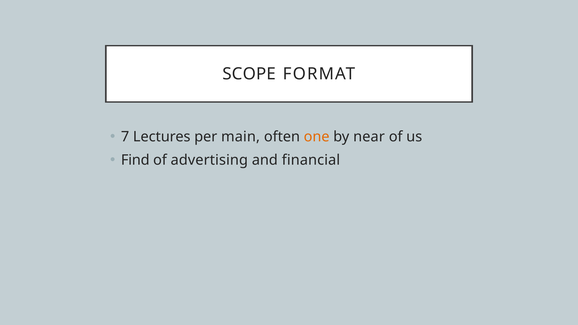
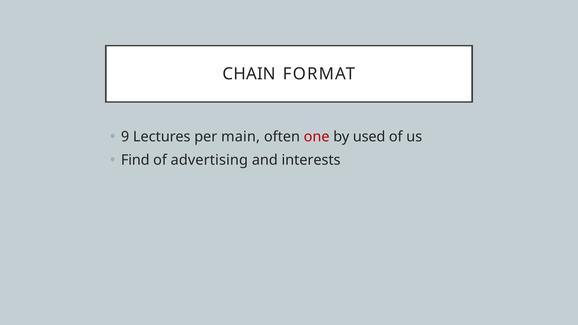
SCOPE: SCOPE -> CHAIN
7: 7 -> 9
one colour: orange -> red
near: near -> used
financial: financial -> interests
